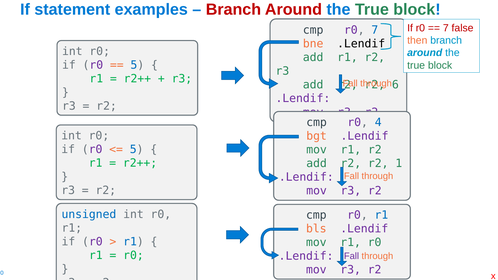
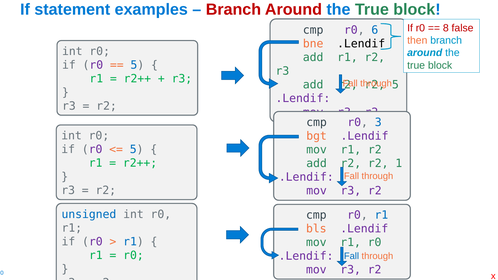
7 at (446, 28): 7 -> 8
r0 7: 7 -> 6
6 at (395, 85): 6 -> 5
4: 4 -> 3
Fall at (351, 256) colour: purple -> blue
